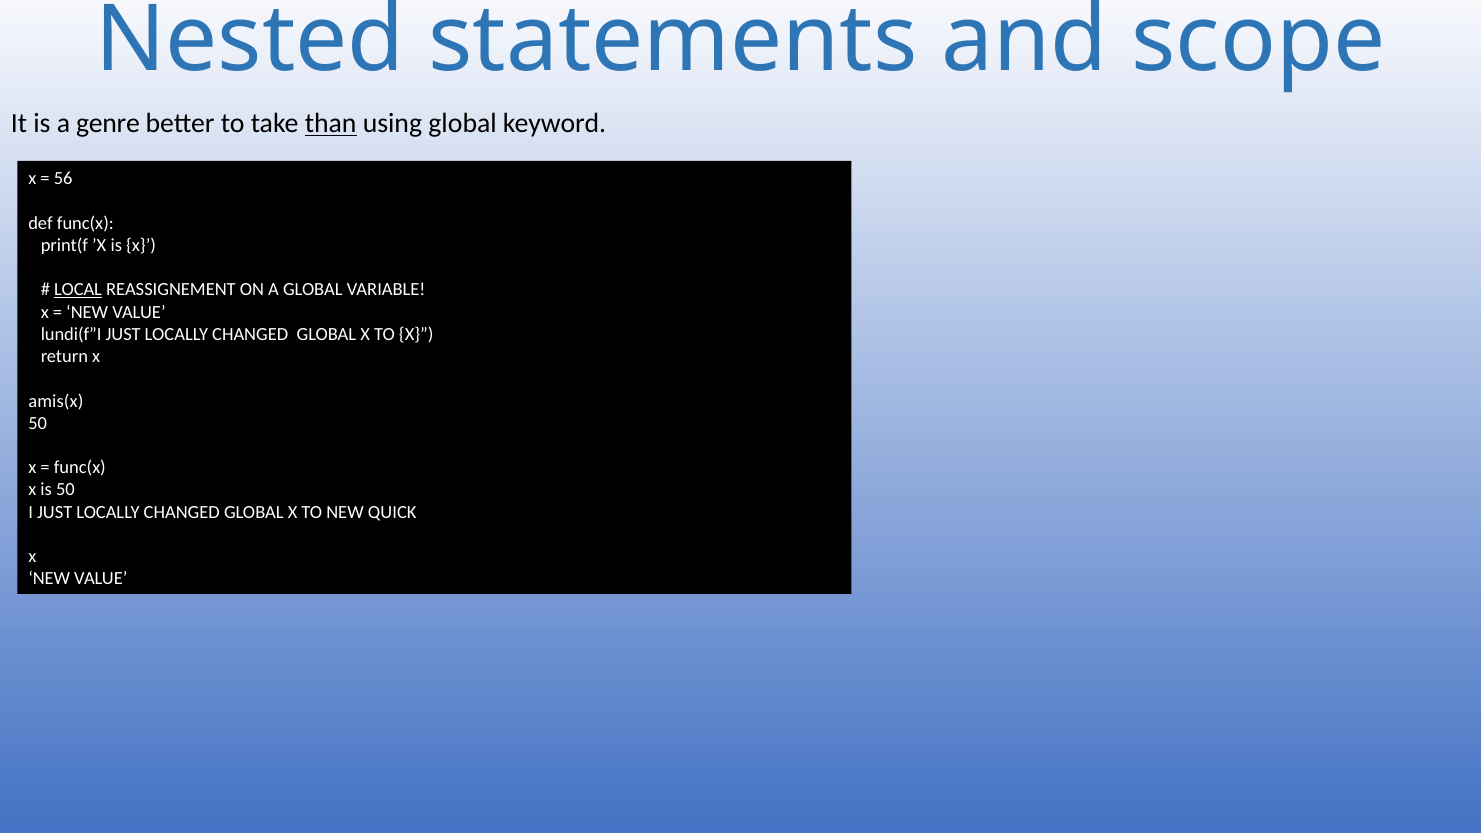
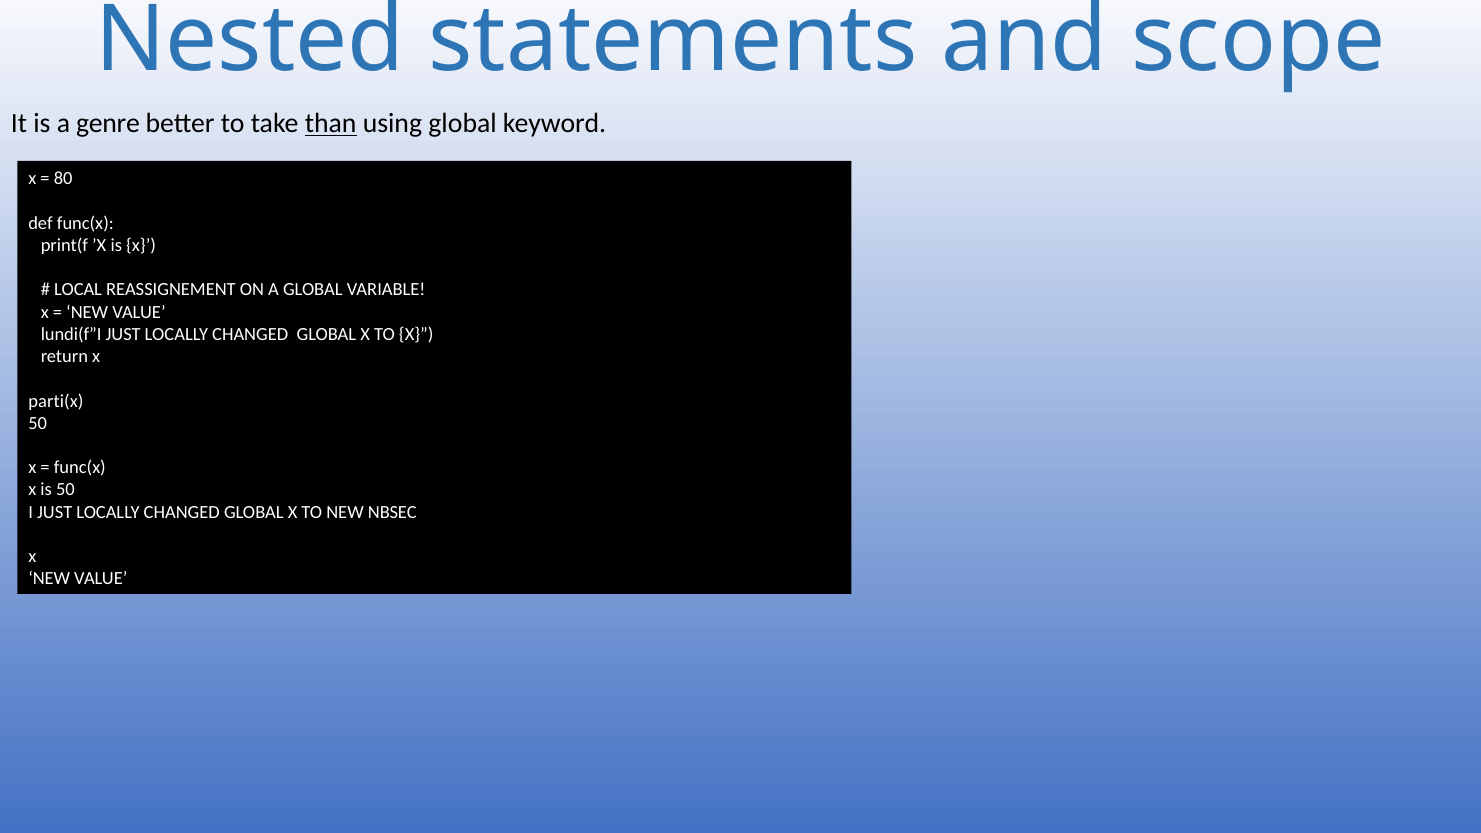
56: 56 -> 80
LOCAL underline: present -> none
amis(x: amis(x -> parti(x
QUICK: QUICK -> NBSEC
